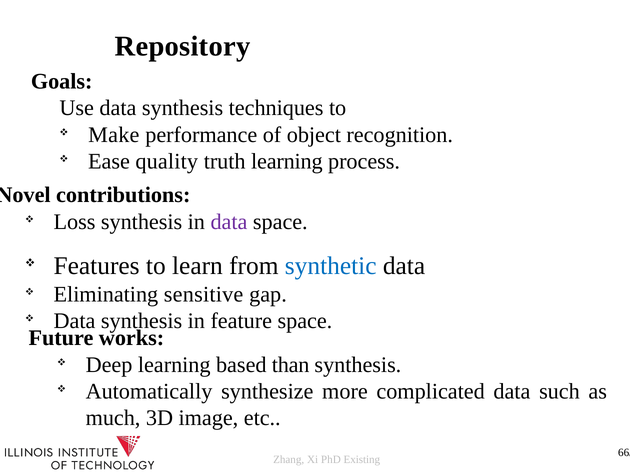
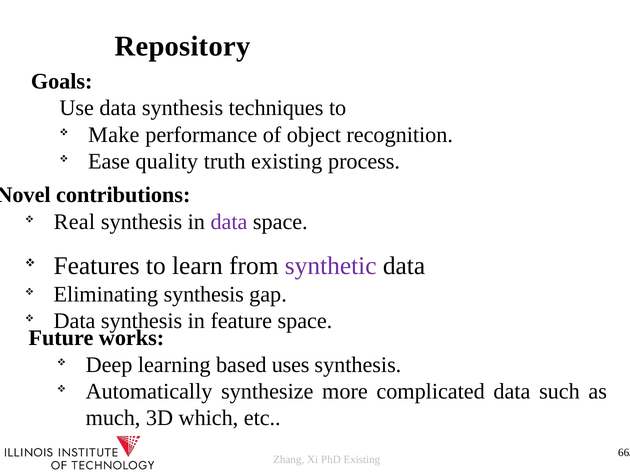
truth learning: learning -> existing
Loss: Loss -> Real
synthetic colour: blue -> purple
Eliminating sensitive: sensitive -> synthesis
than: than -> uses
image: image -> which
